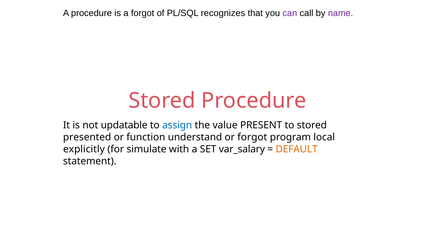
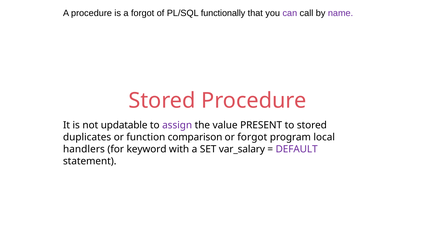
recognizes: recognizes -> functionally
assign colour: blue -> purple
presented: presented -> duplicates
understand: understand -> comparison
explicitly: explicitly -> handlers
simulate: simulate -> keyword
DEFAULT colour: orange -> purple
